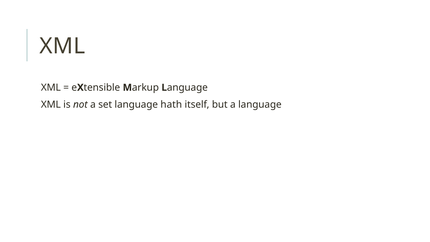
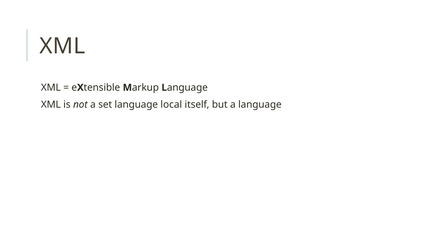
hath: hath -> local
